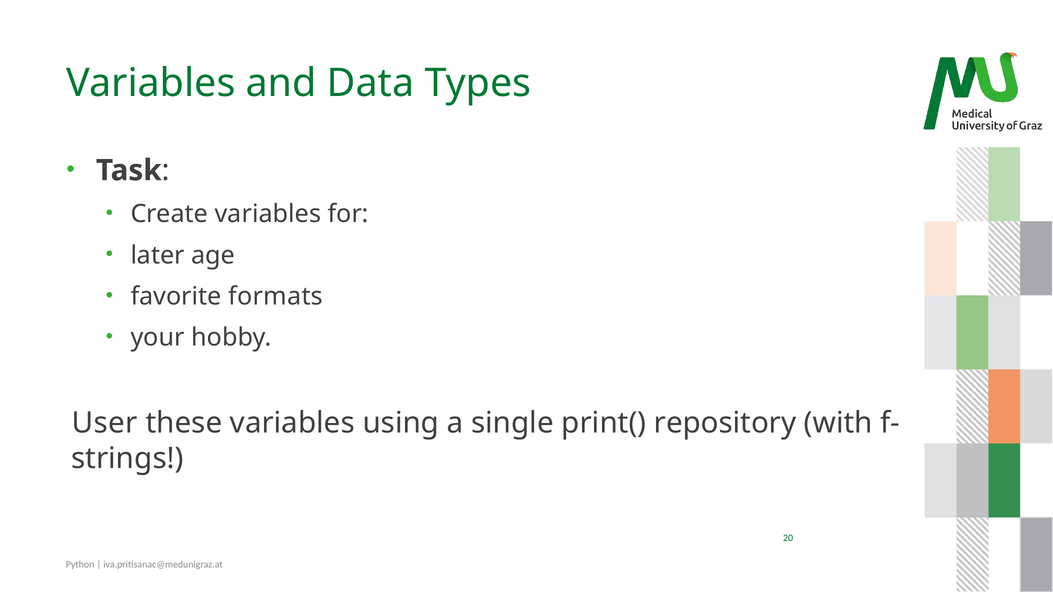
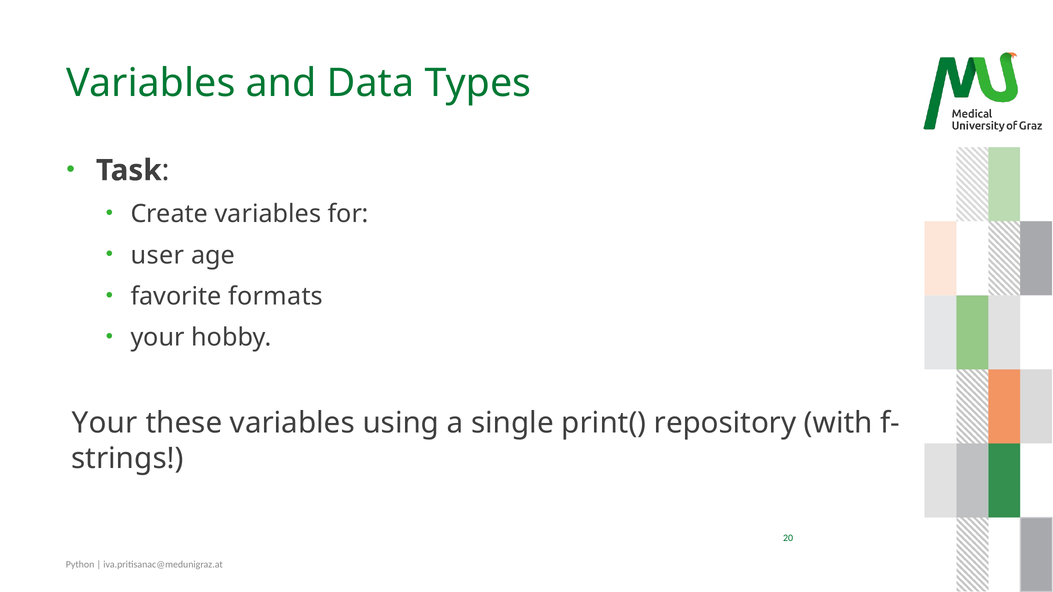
later: later -> user
User at (105, 423): User -> Your
